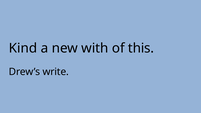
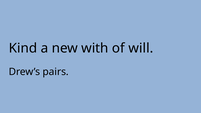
this: this -> will
write: write -> pairs
